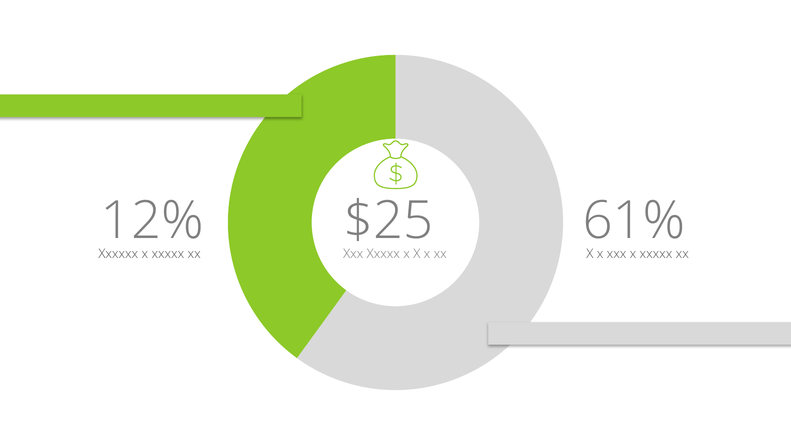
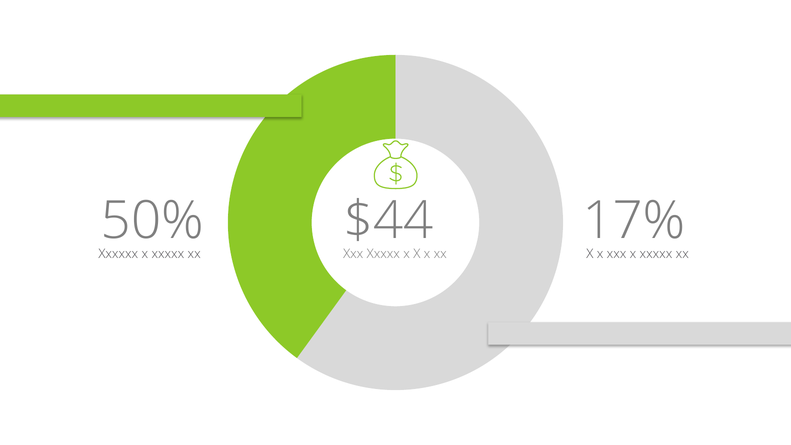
12%: 12% -> 50%
$25: $25 -> $44
61%: 61% -> 17%
